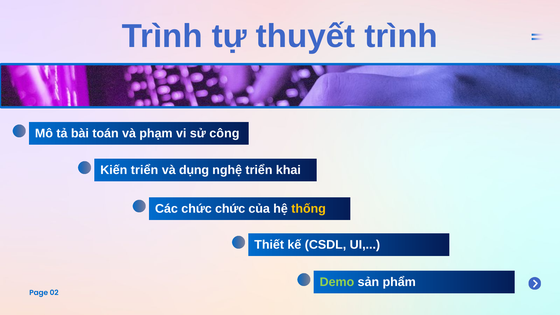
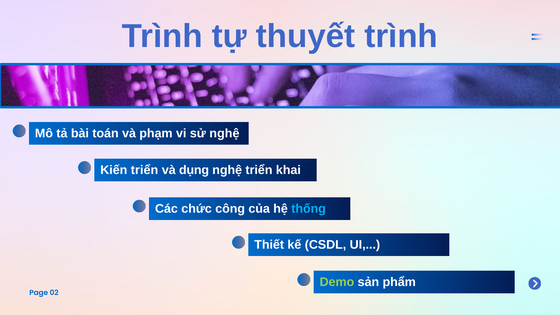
sử công: công -> nghệ
chức chức: chức -> công
thống colour: yellow -> light blue
